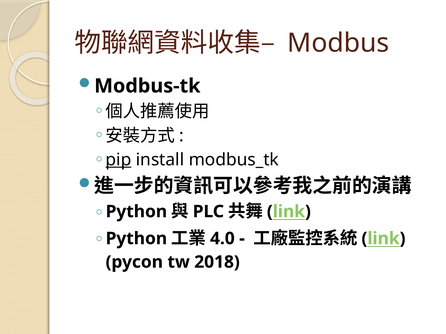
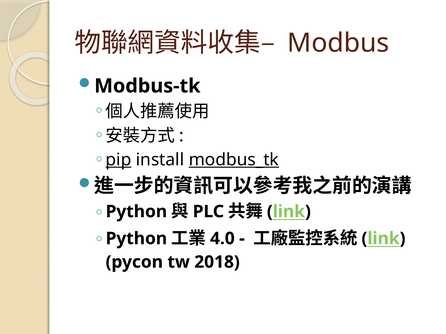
modbus_tk underline: none -> present
